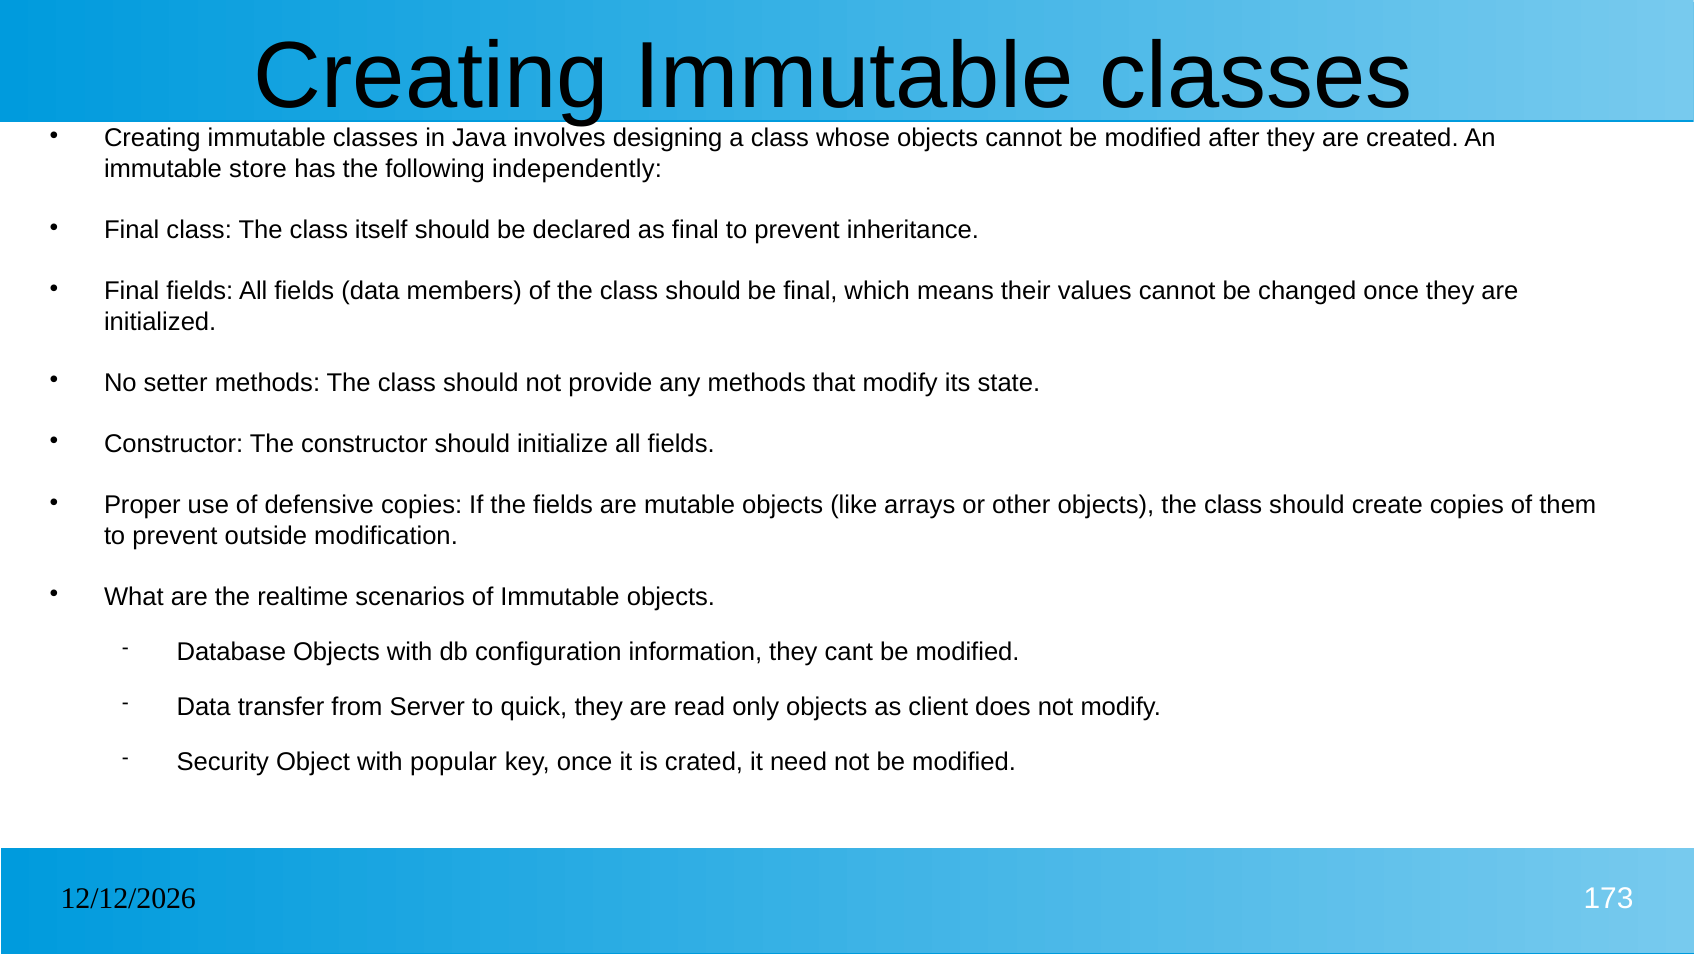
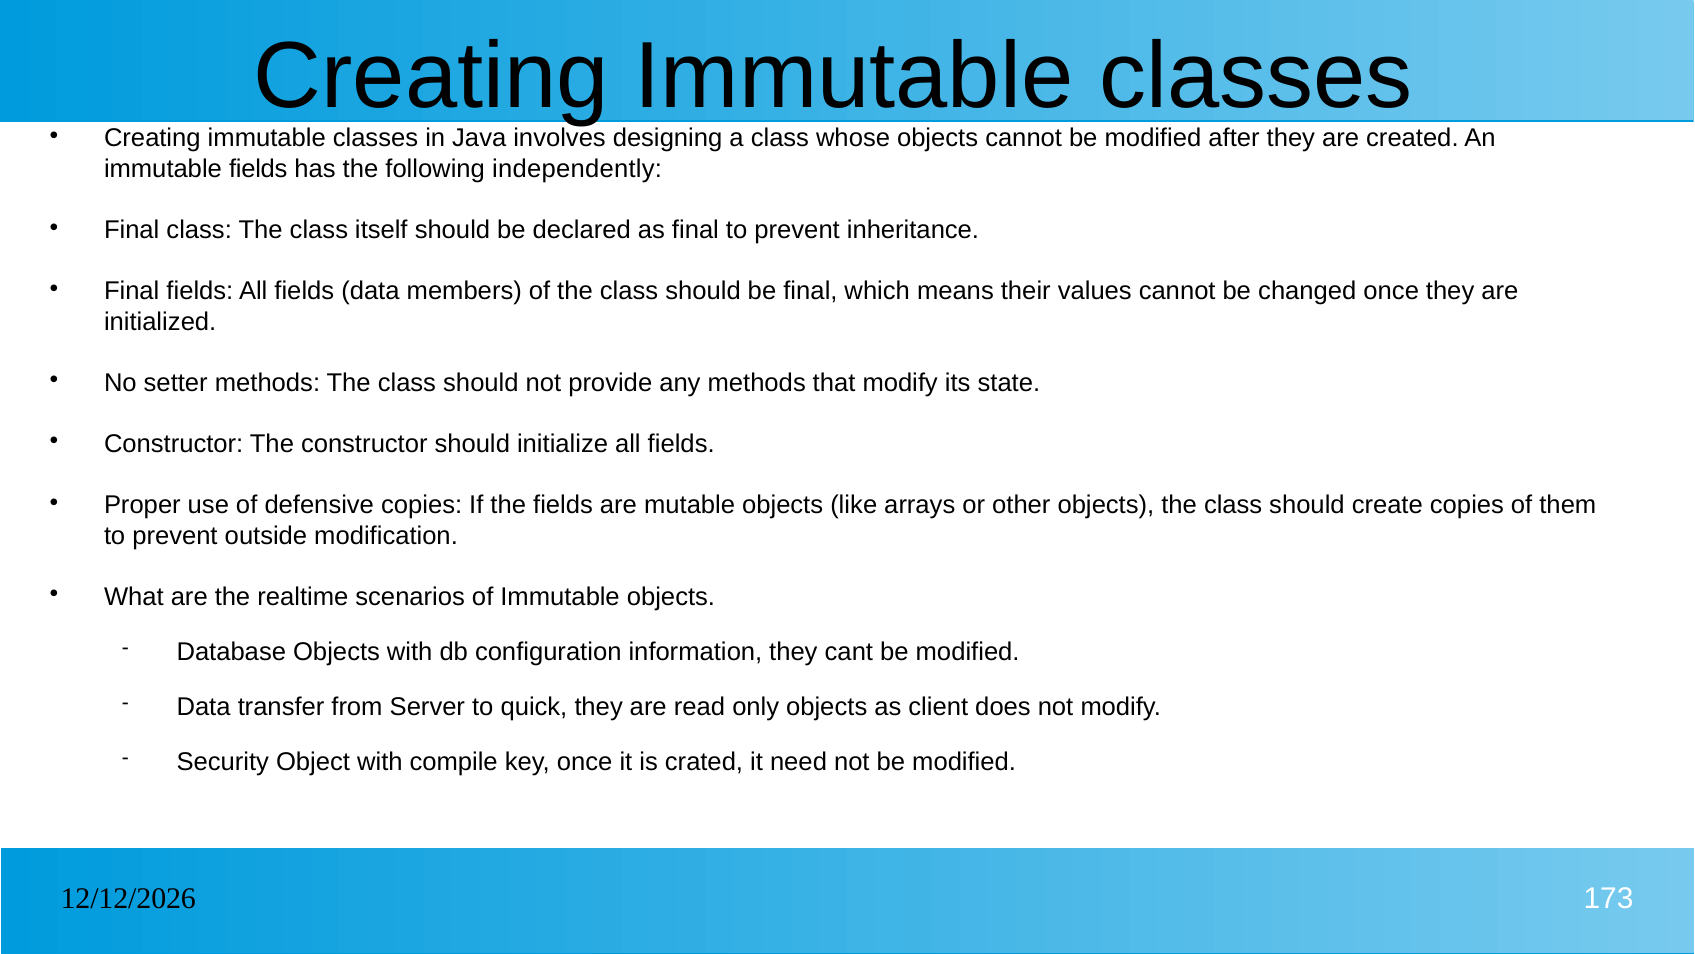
immutable store: store -> fields
popular: popular -> compile
